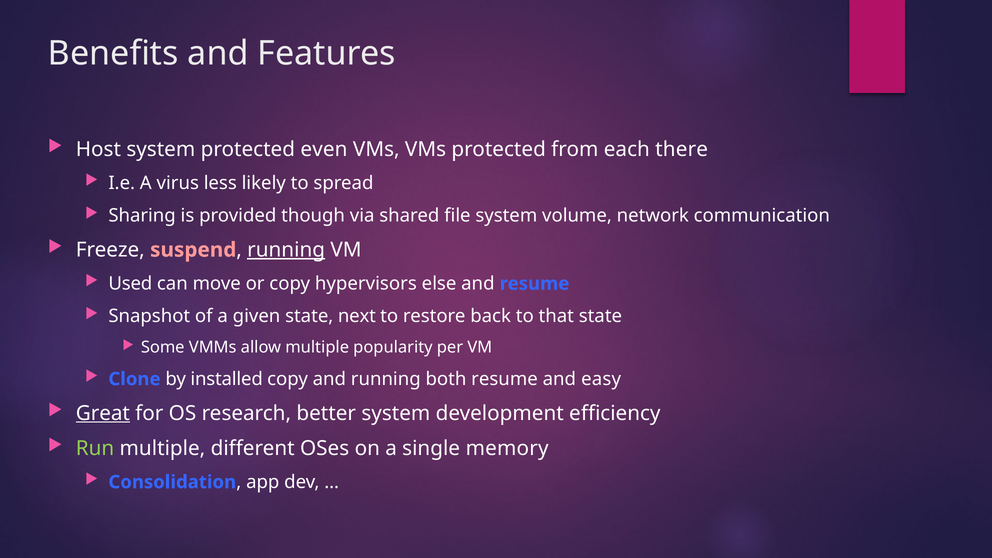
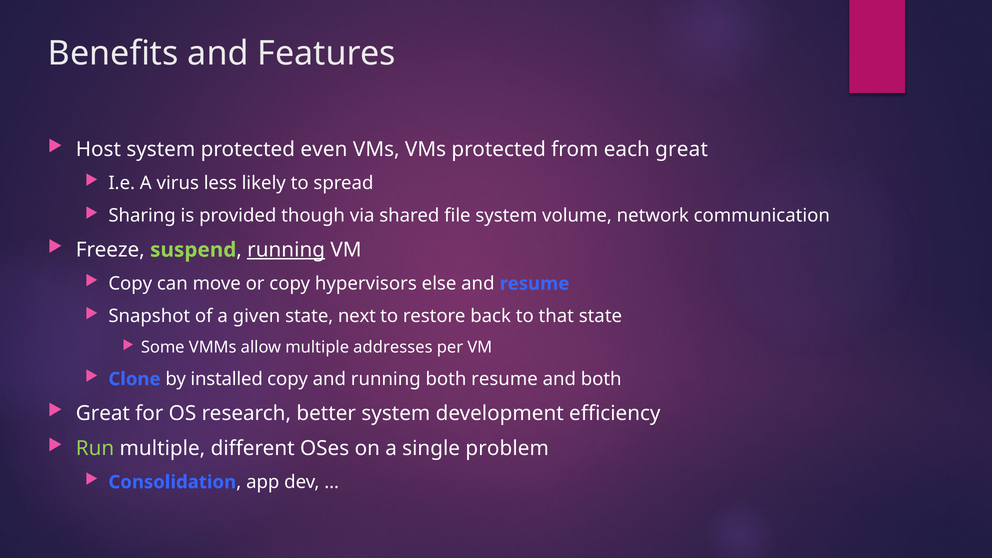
each there: there -> great
suspend colour: pink -> light green
Used at (130, 284): Used -> Copy
popularity: popularity -> addresses
and easy: easy -> both
Great at (103, 413) underline: present -> none
memory: memory -> problem
